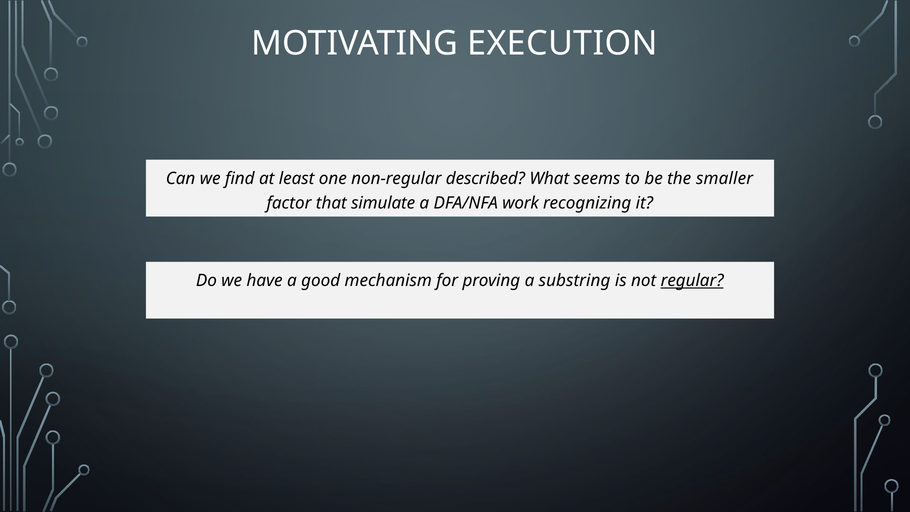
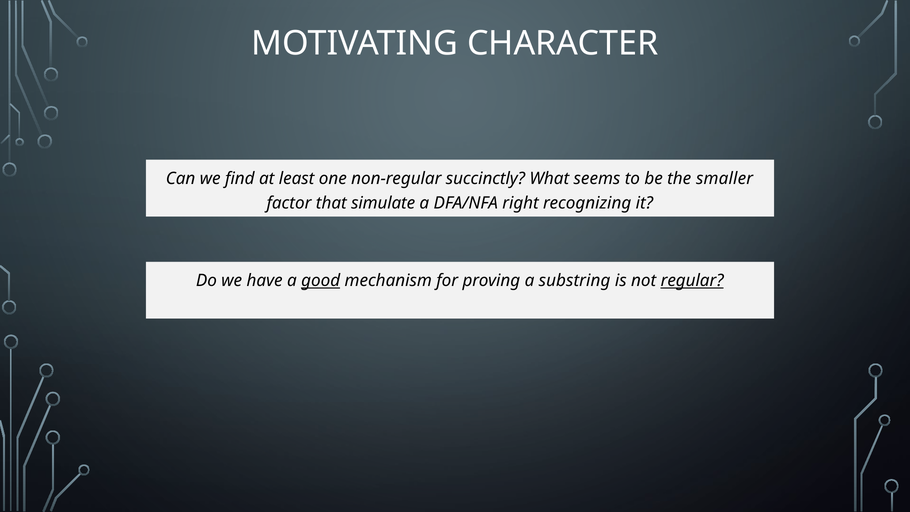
EXECUTION: EXECUTION -> CHARACTER
described: described -> succinctly
work: work -> right
good underline: none -> present
